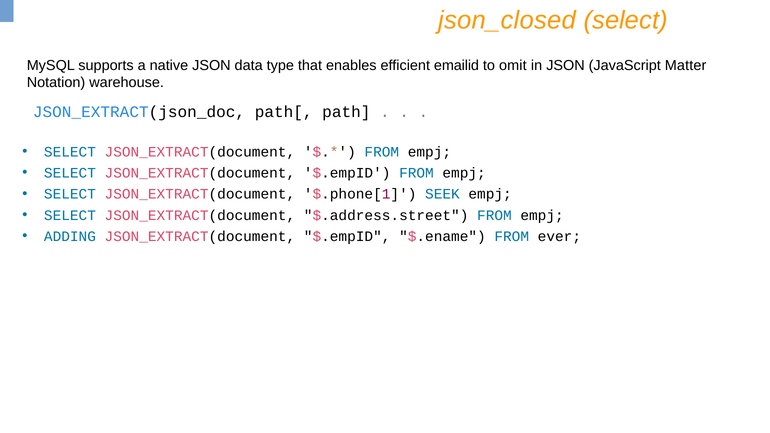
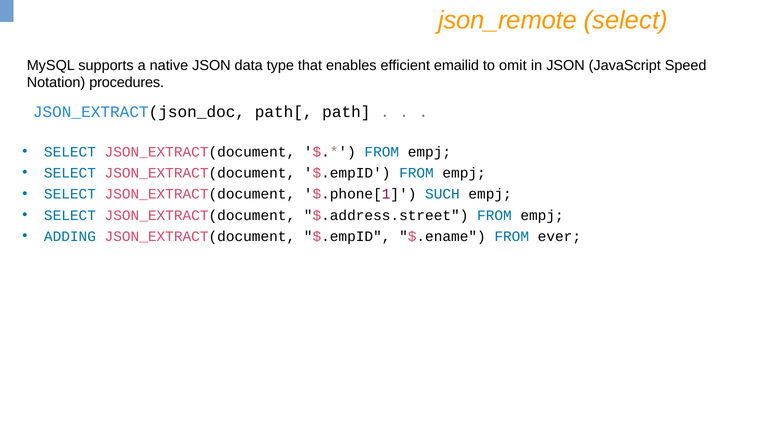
json_closed: json_closed -> json_remote
Matter: Matter -> Speed
warehouse: warehouse -> procedures
SEEK: SEEK -> SUCH
